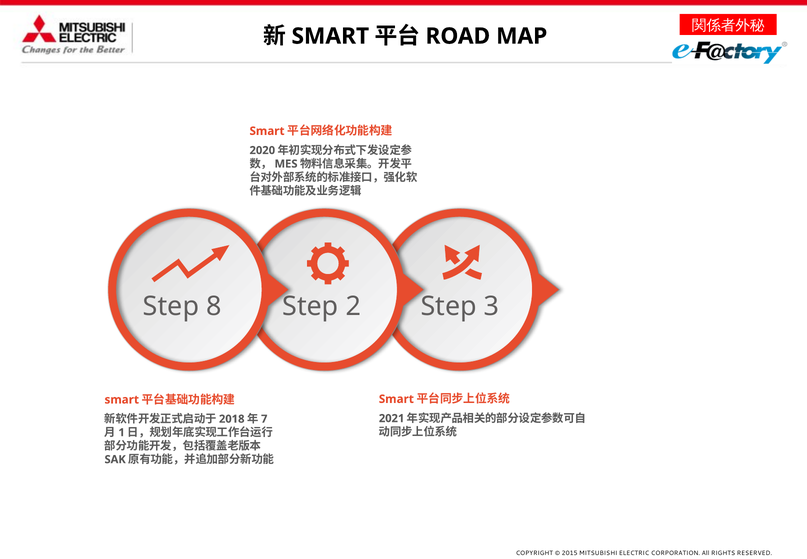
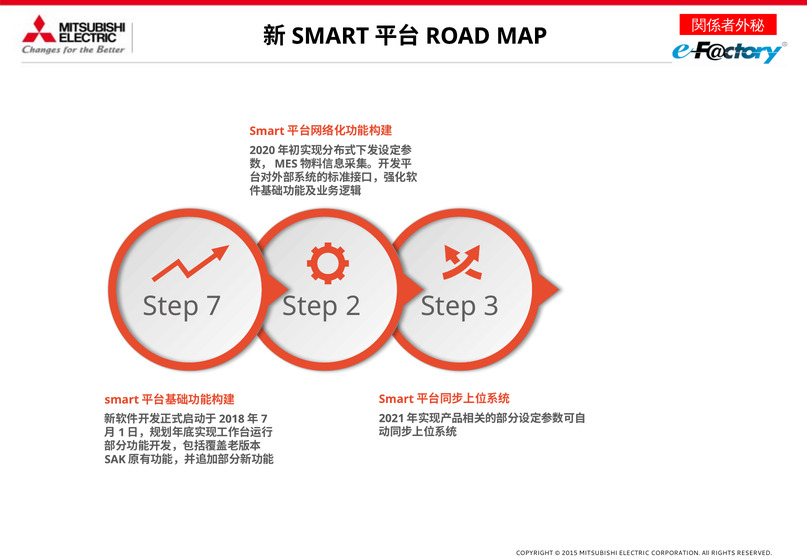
Step 8: 8 -> 7
